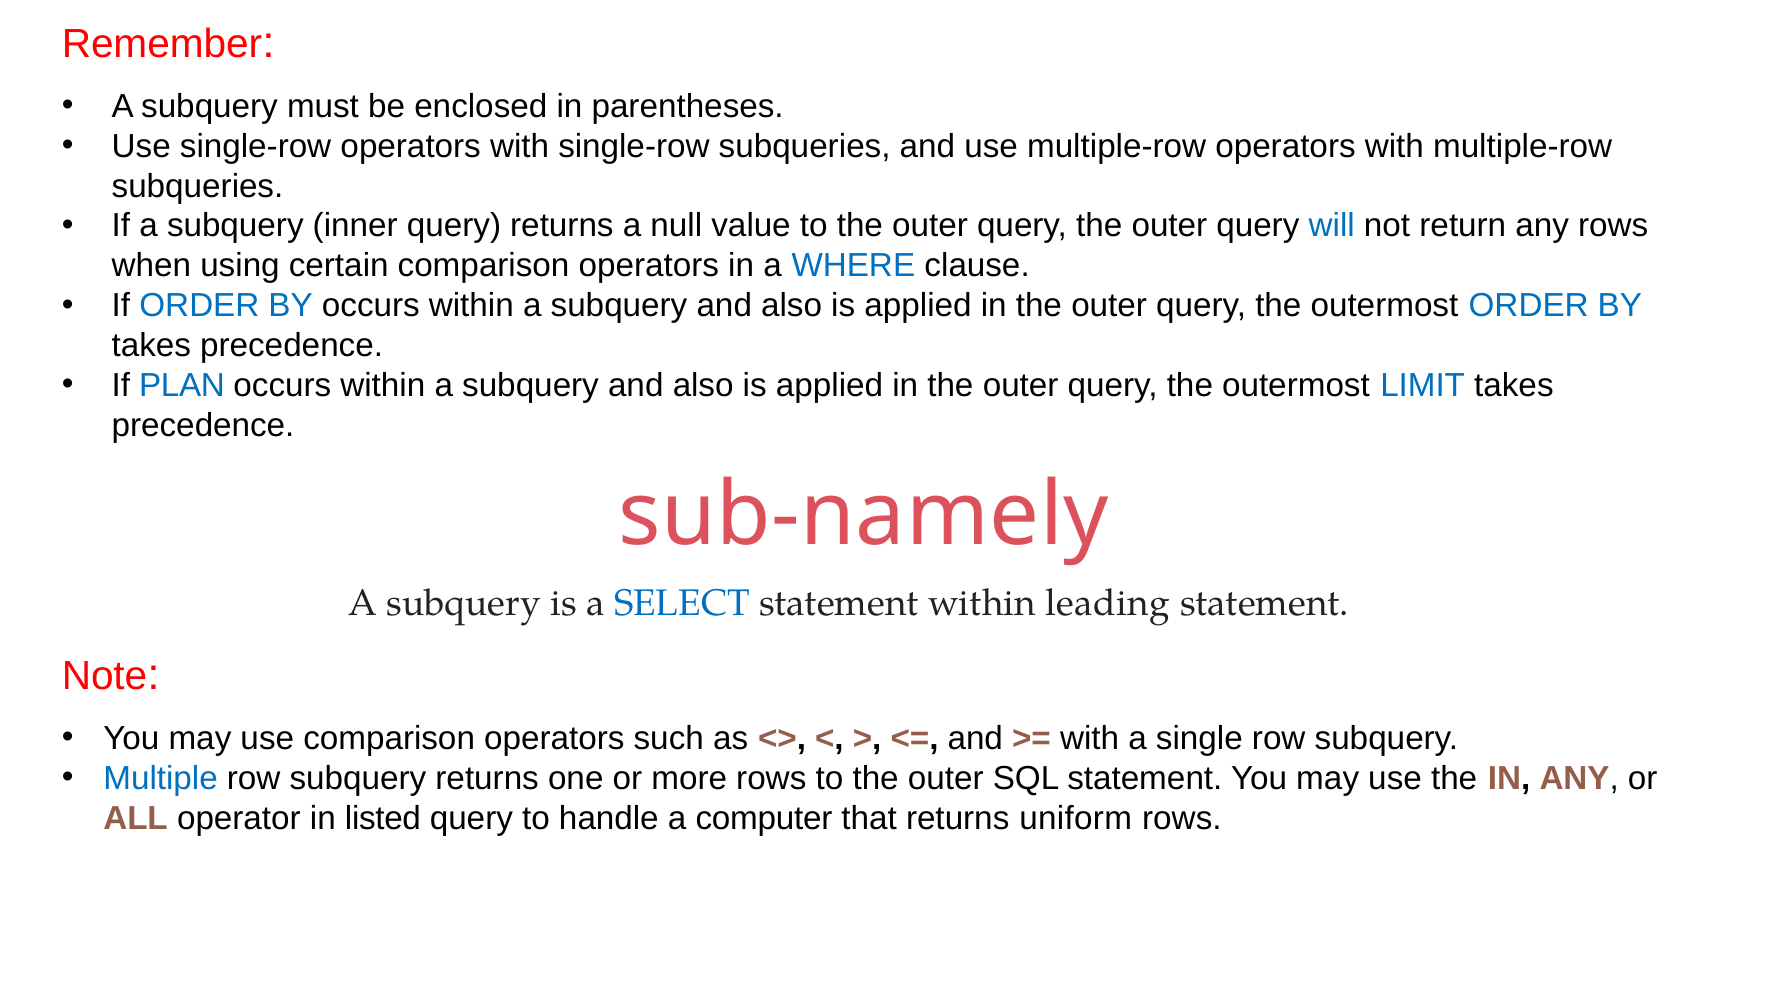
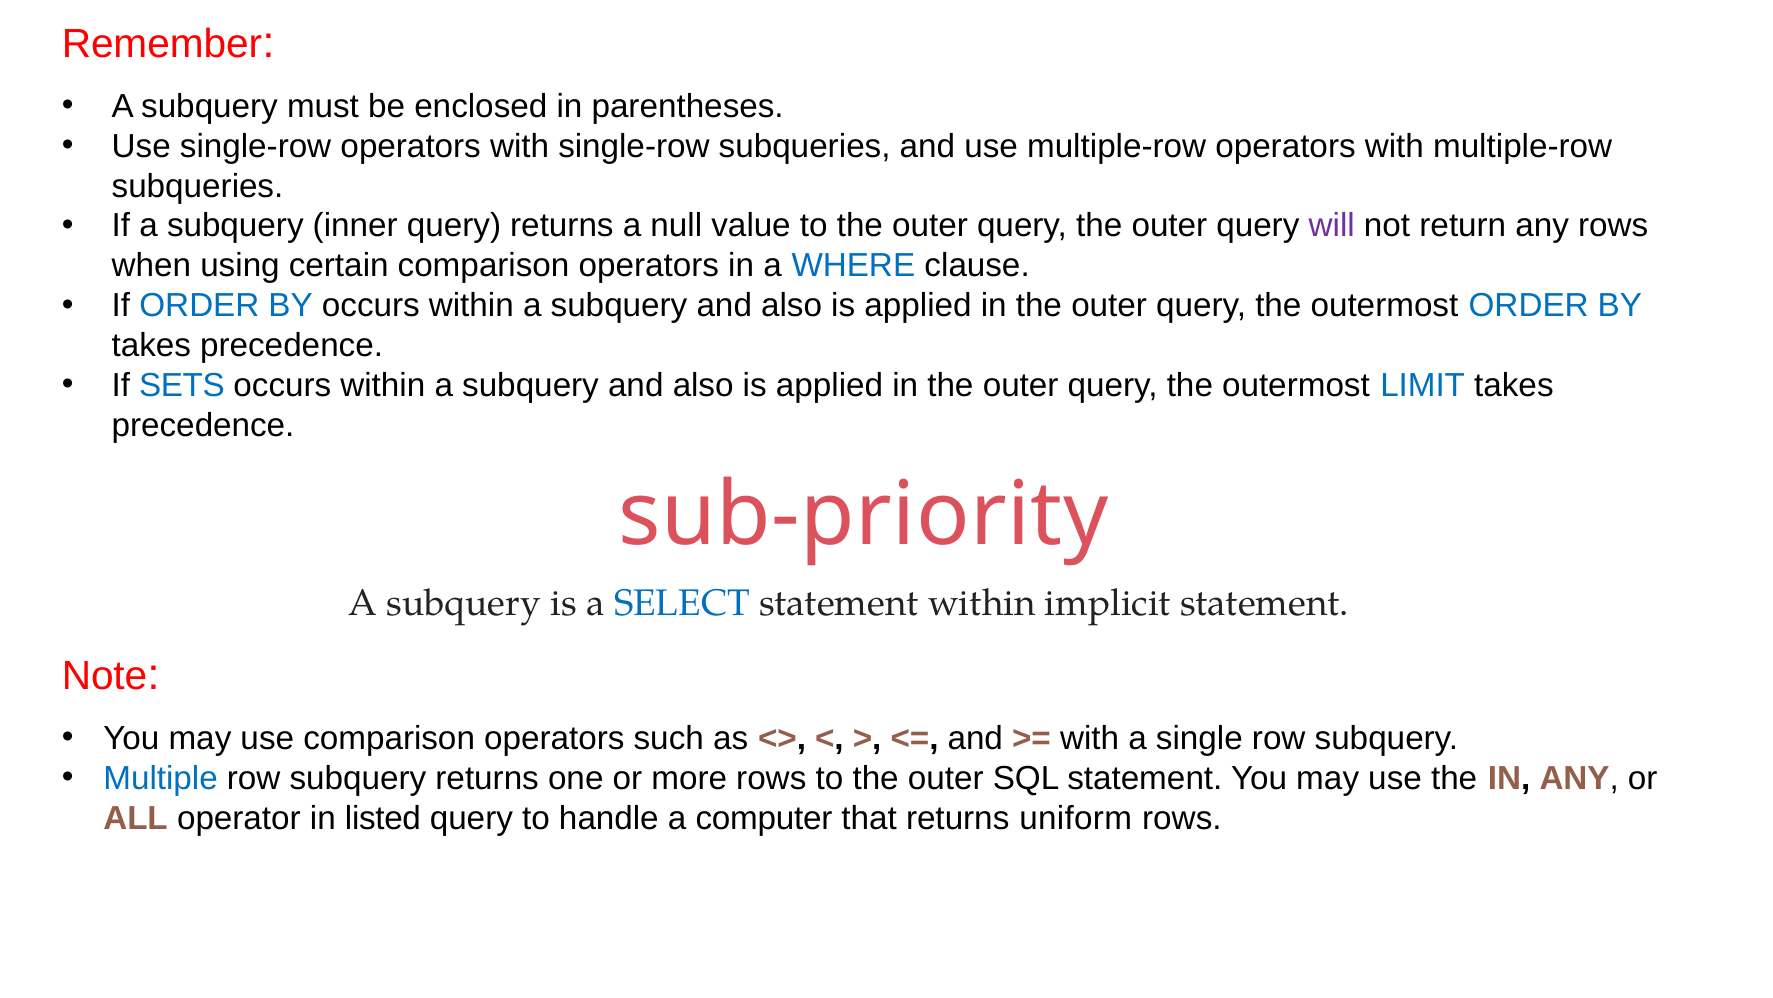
will colour: blue -> purple
PLAN: PLAN -> SETS
sub-namely: sub-namely -> sub-priority
leading: leading -> implicit
